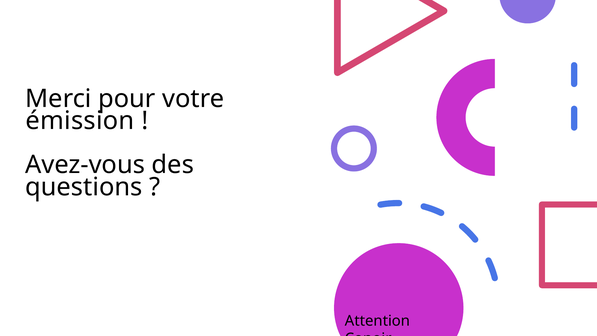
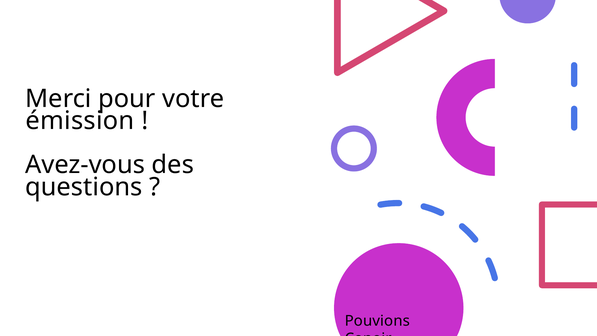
Attention: Attention -> Pouvions
